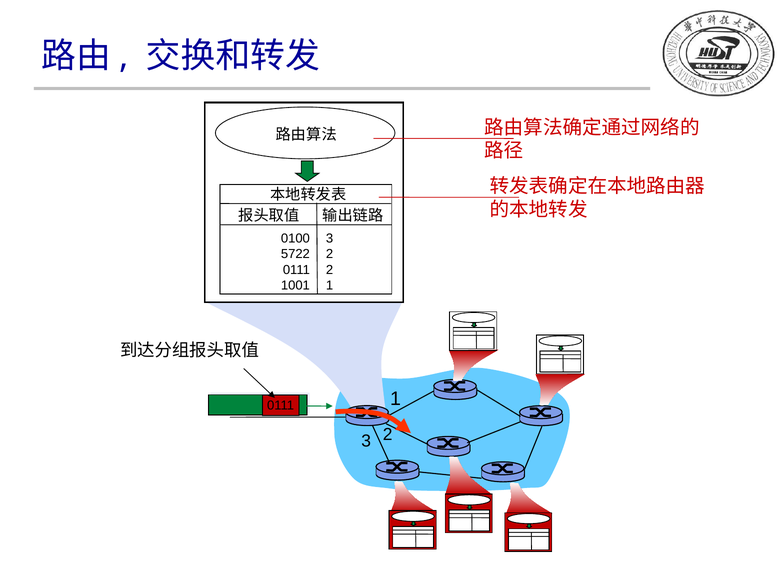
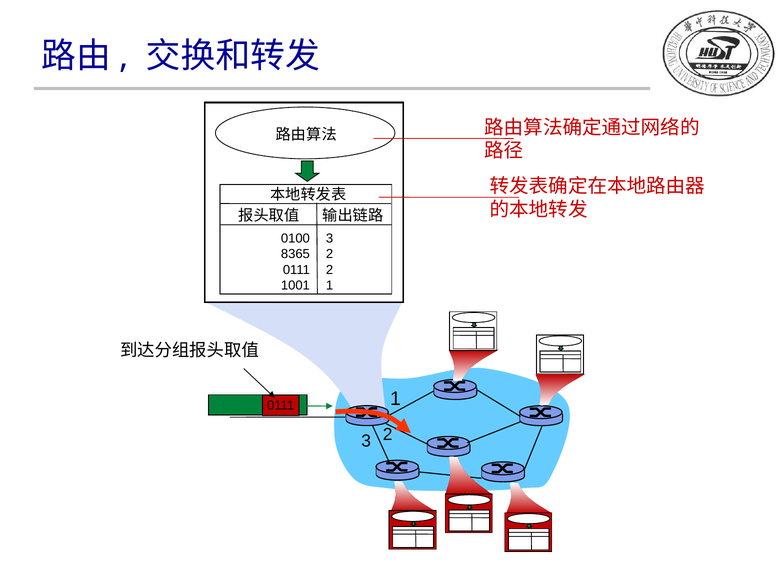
5722: 5722 -> 8365
